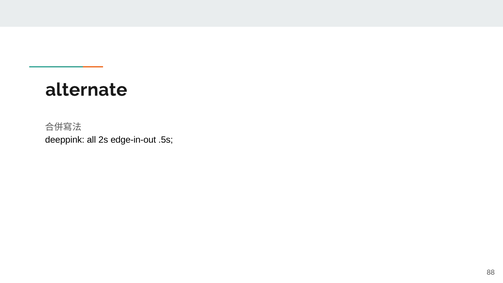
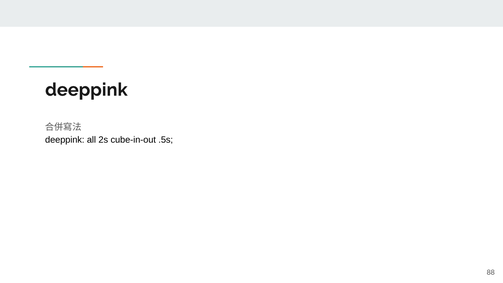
alternate at (86, 90): alternate -> deeppink
edge-in-out: edge-in-out -> cube-in-out
